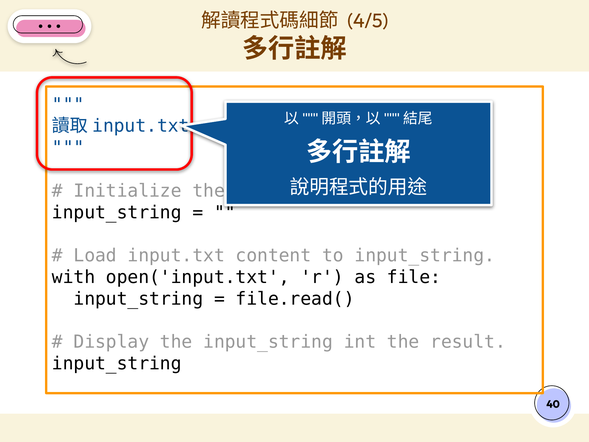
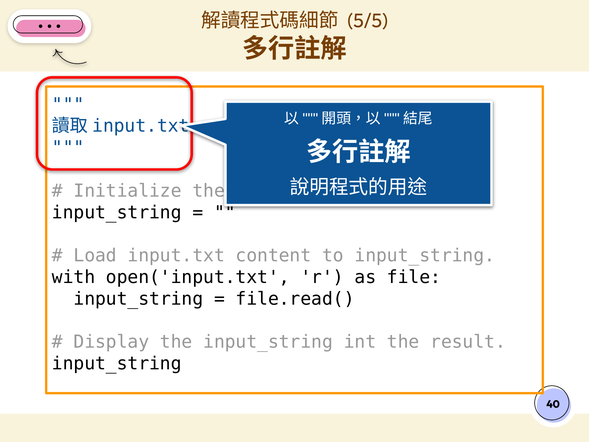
4/5: 4/5 -> 5/5
